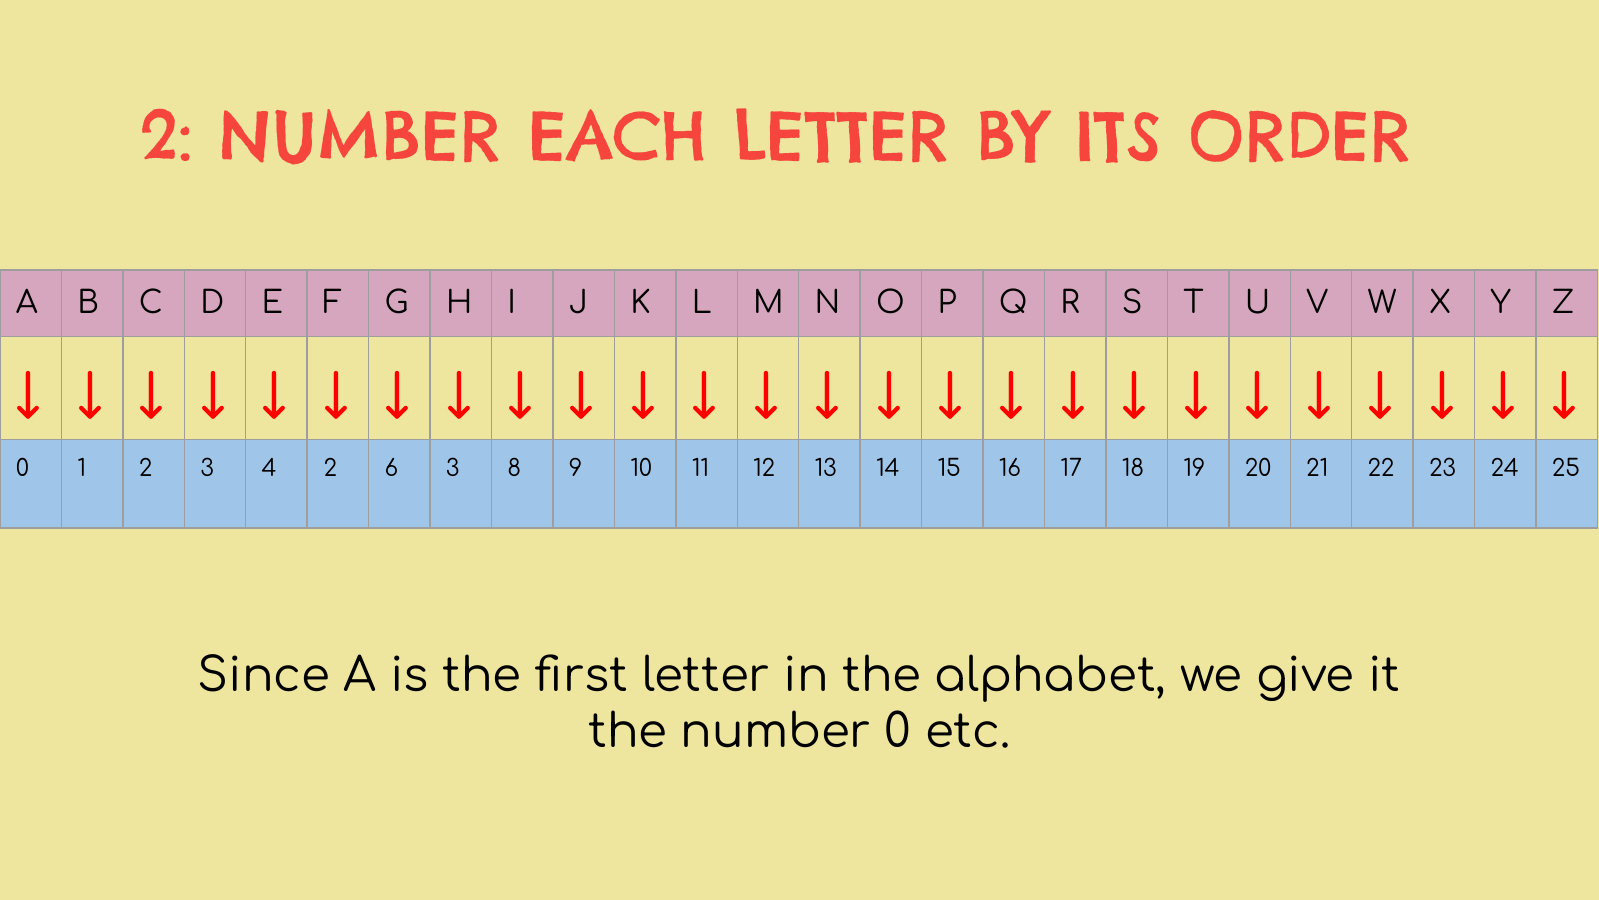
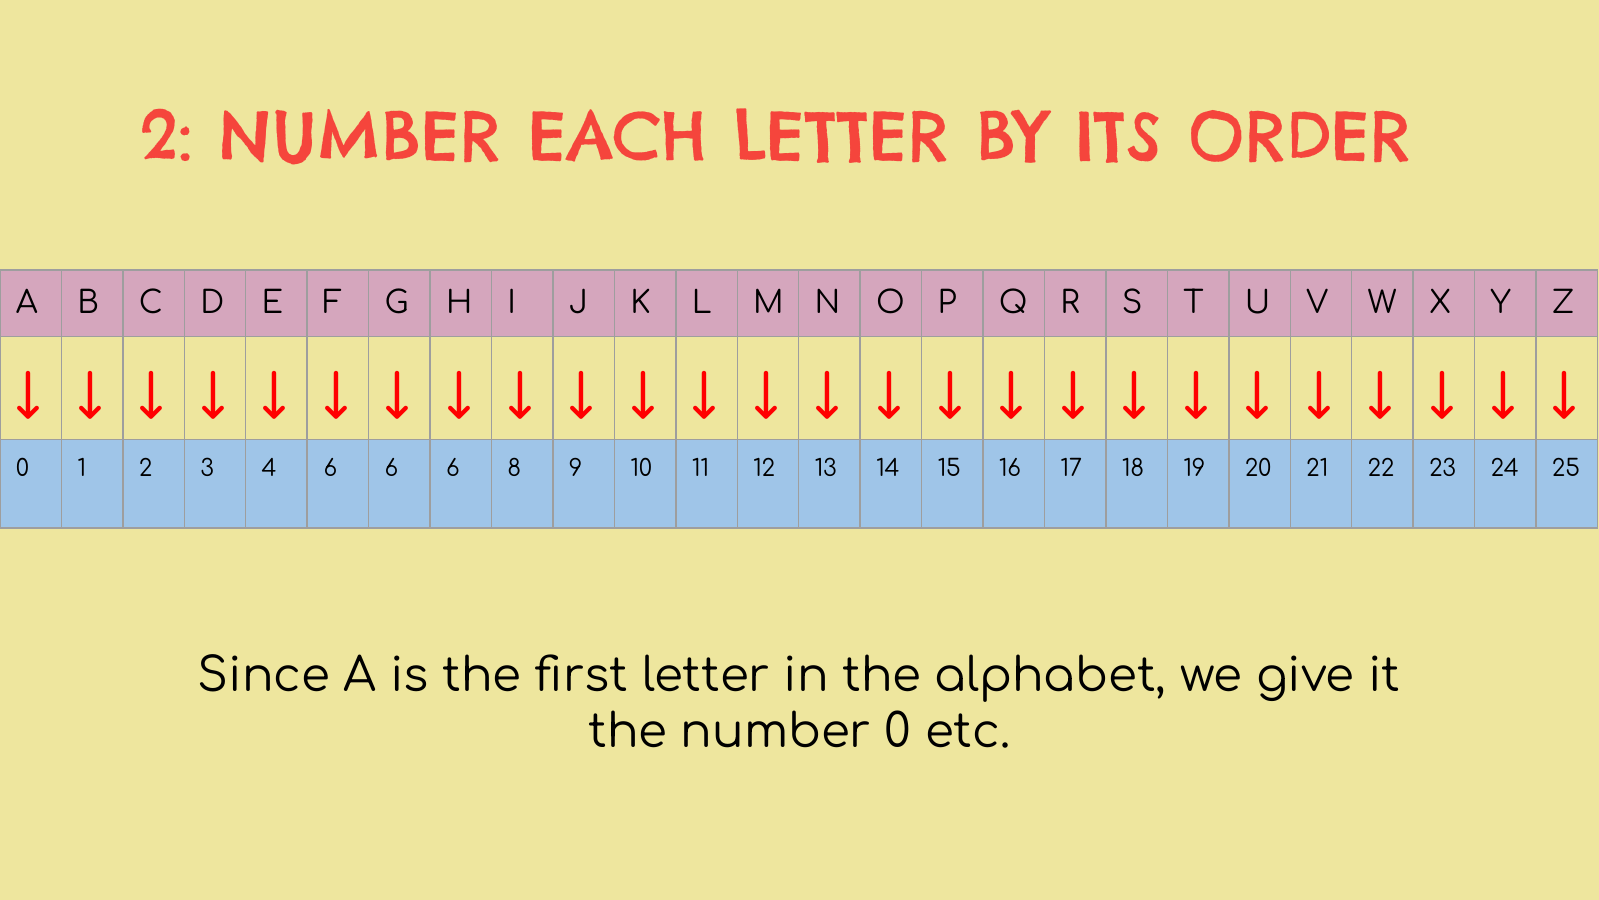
4 2: 2 -> 6
3 at (453, 468): 3 -> 6
